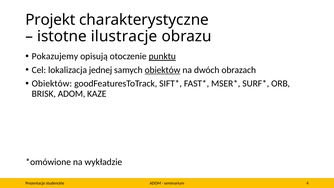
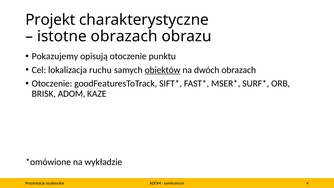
istotne ilustracje: ilustracje -> obrazach
punktu underline: present -> none
jednej: jednej -> ruchu
Obiektów at (52, 84): Obiektów -> Otoczenie
